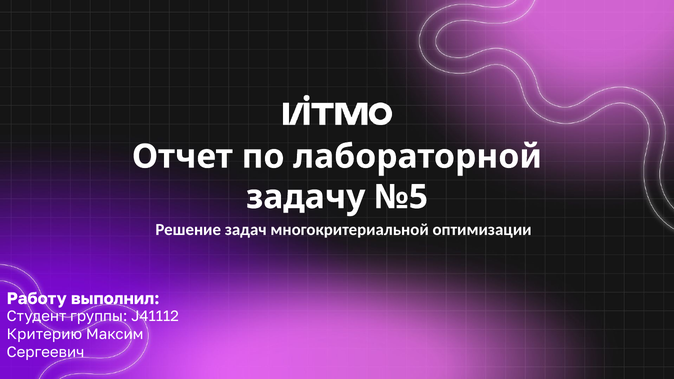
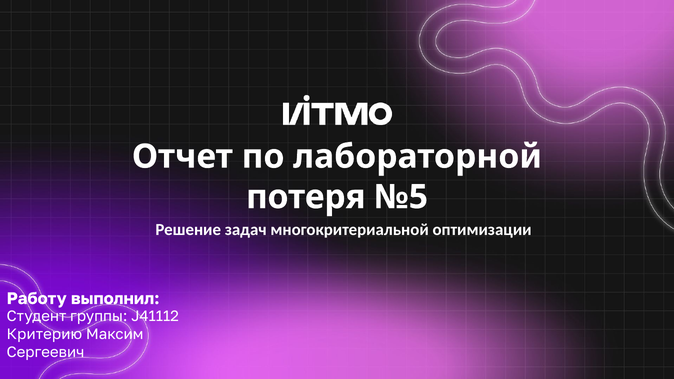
задачу: задачу -> потеря
